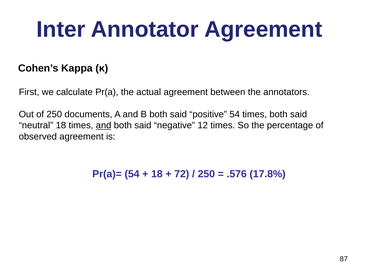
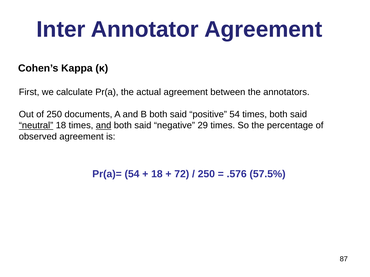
neutral underline: none -> present
12: 12 -> 29
17.8%: 17.8% -> 57.5%
